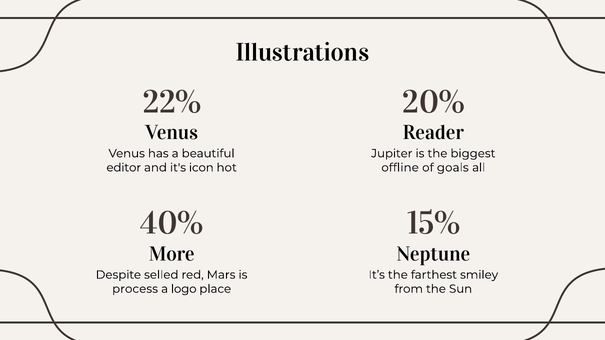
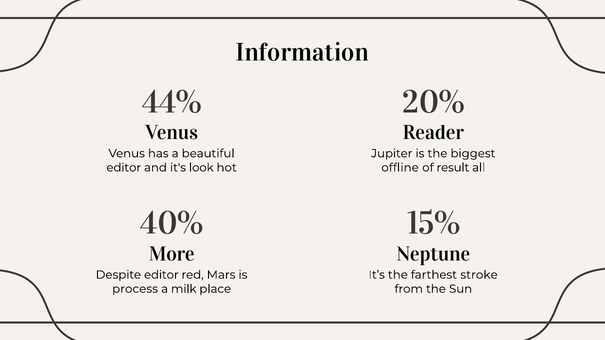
Illustrations: Illustrations -> Information
22%: 22% -> 44%
icon: icon -> look
goals: goals -> result
Despite selled: selled -> editor
smiley: smiley -> stroke
logo: logo -> milk
